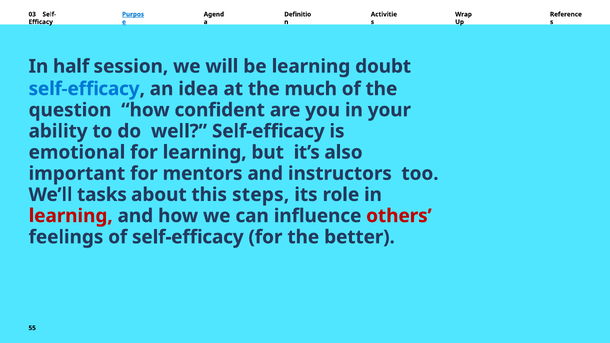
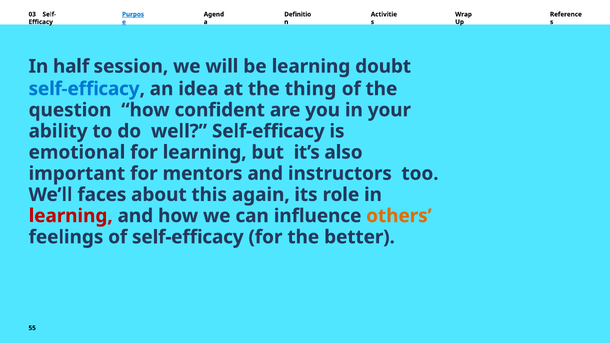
much: much -> thing
tasks: tasks -> faces
steps: steps -> again
others colour: red -> orange
